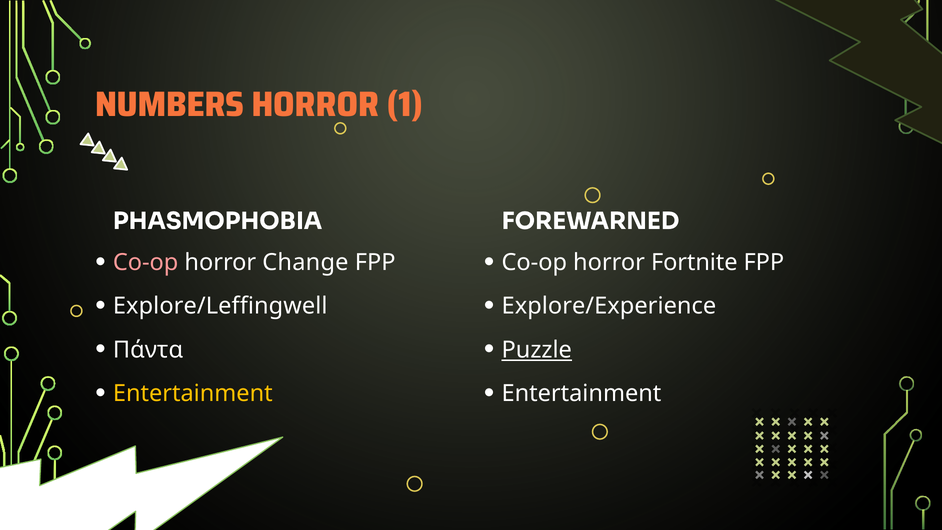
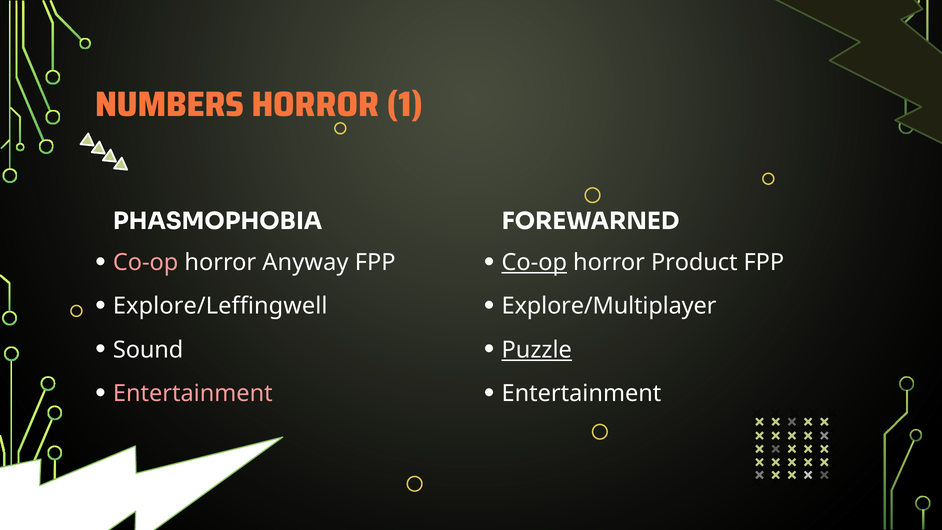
Change: Change -> Anyway
Co-op at (534, 262) underline: none -> present
Fortnite: Fortnite -> Product
Explore/Experience: Explore/Experience -> Explore/Multiplayer
Πάντα: Πάντα -> Sound
Entertainment at (193, 394) colour: yellow -> pink
